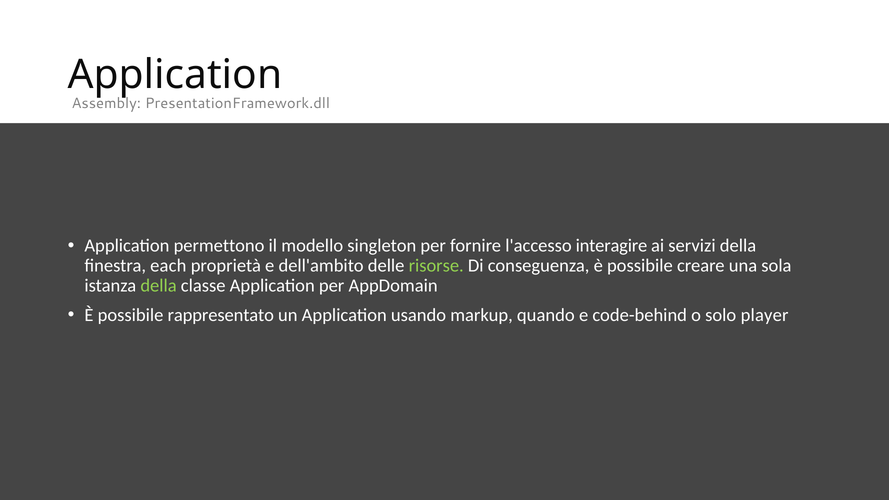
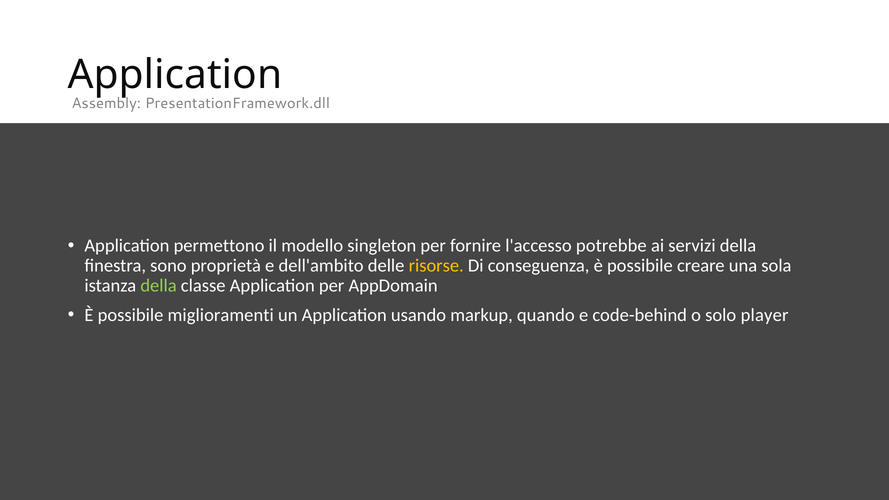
interagire: interagire -> potrebbe
each: each -> sono
risorse colour: light green -> yellow
rappresentato: rappresentato -> miglioramenti
